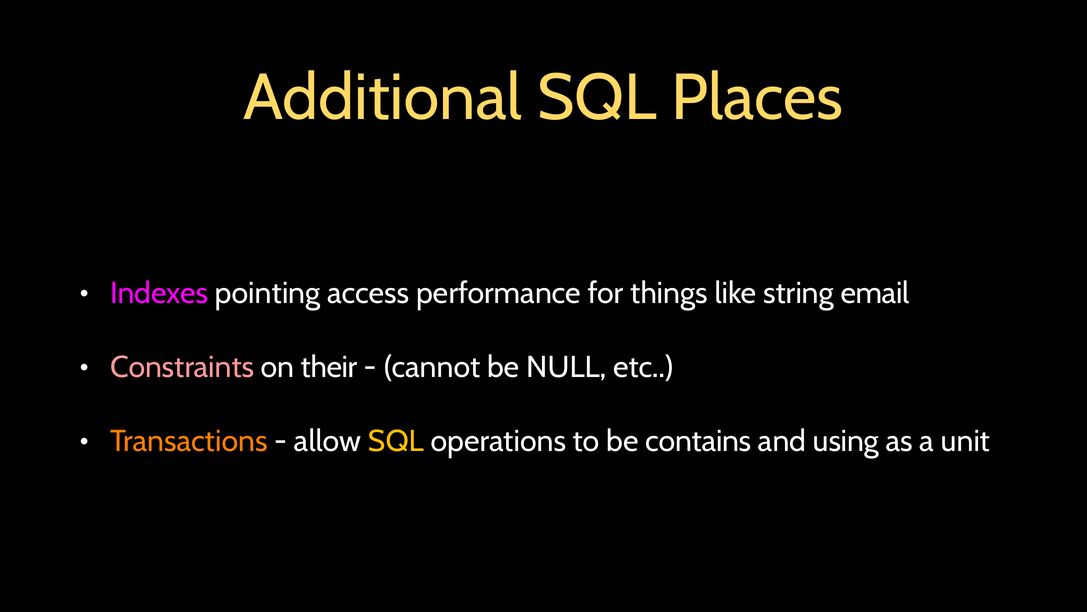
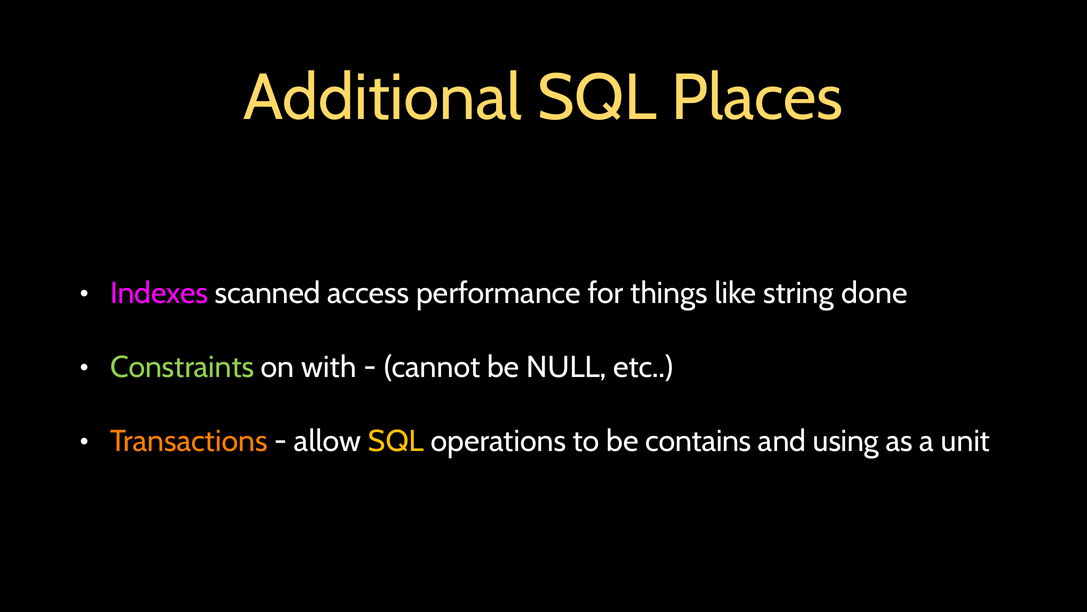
pointing: pointing -> scanned
email: email -> done
Constraints colour: pink -> light green
their: their -> with
